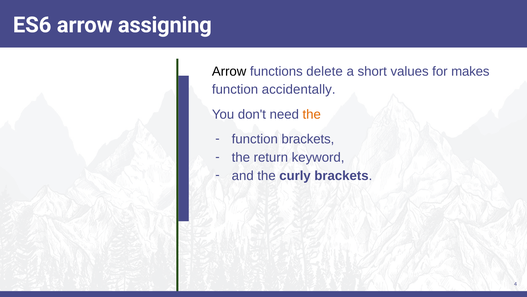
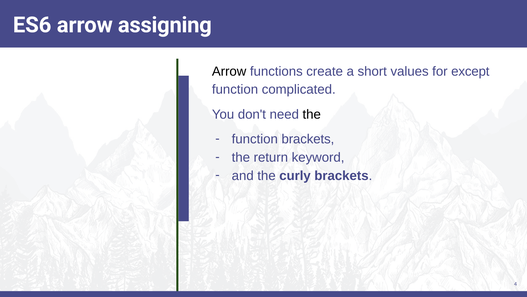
delete: delete -> create
makes: makes -> except
accidentally: accidentally -> complicated
the at (312, 114) colour: orange -> black
